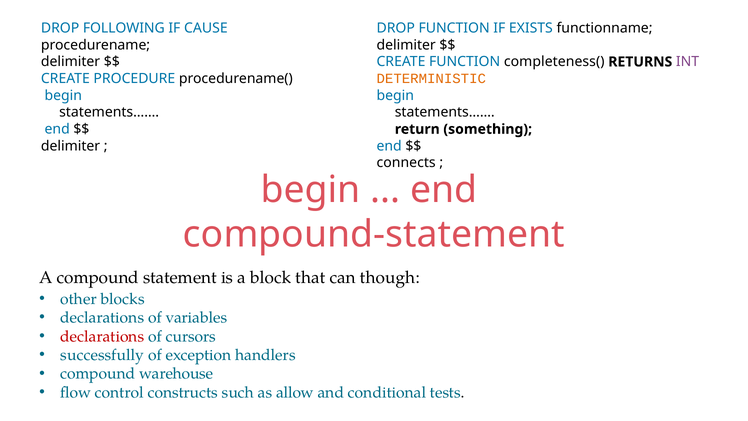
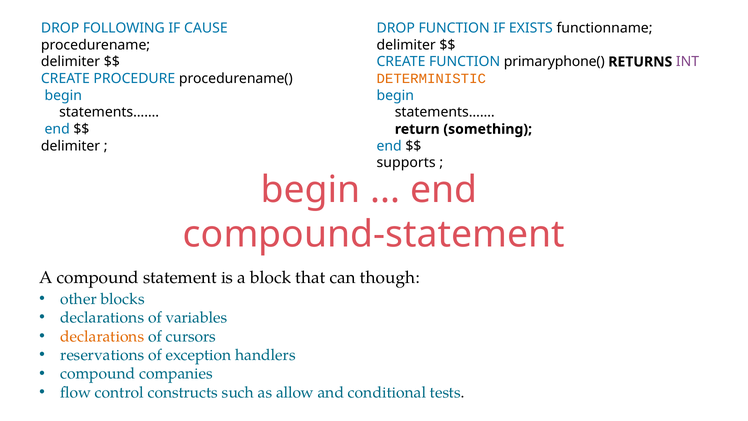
completeness(: completeness( -> primaryphone(
connects: connects -> supports
declarations at (102, 336) colour: red -> orange
successfully: successfully -> reservations
warehouse: warehouse -> companies
